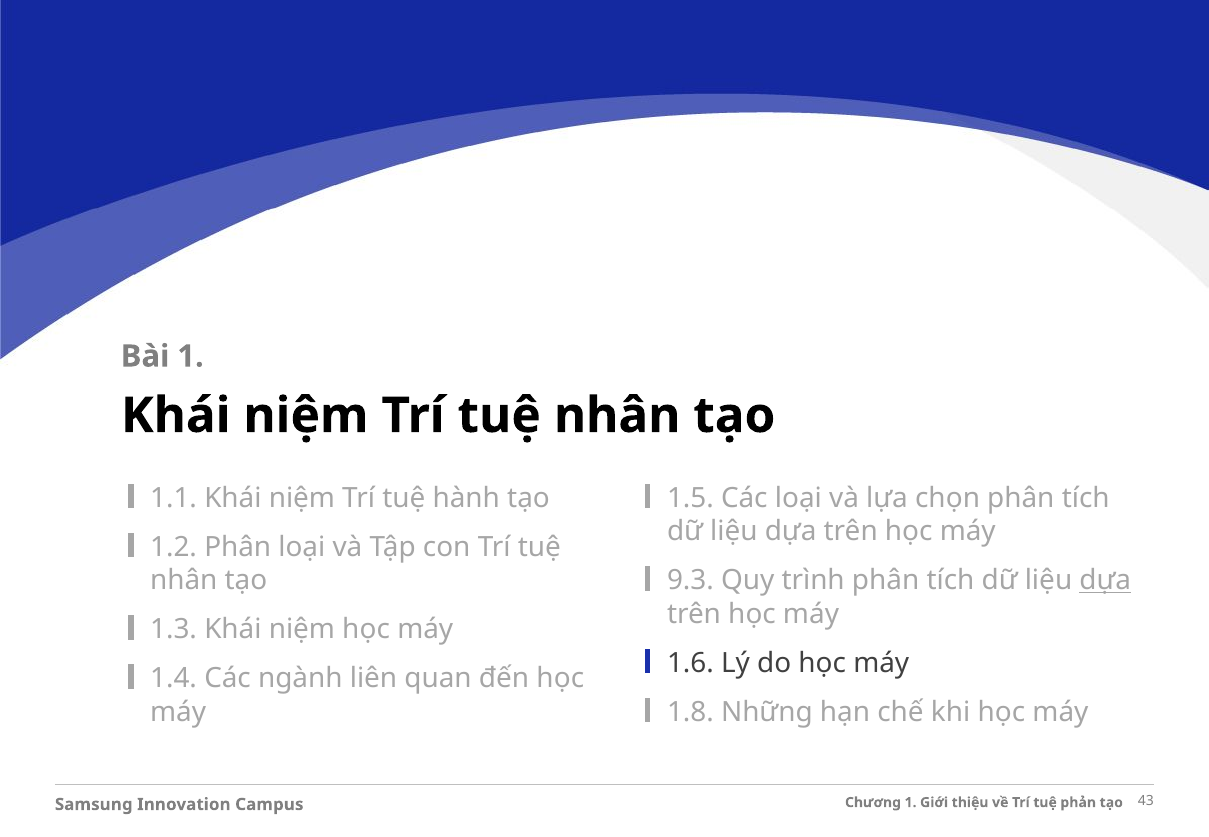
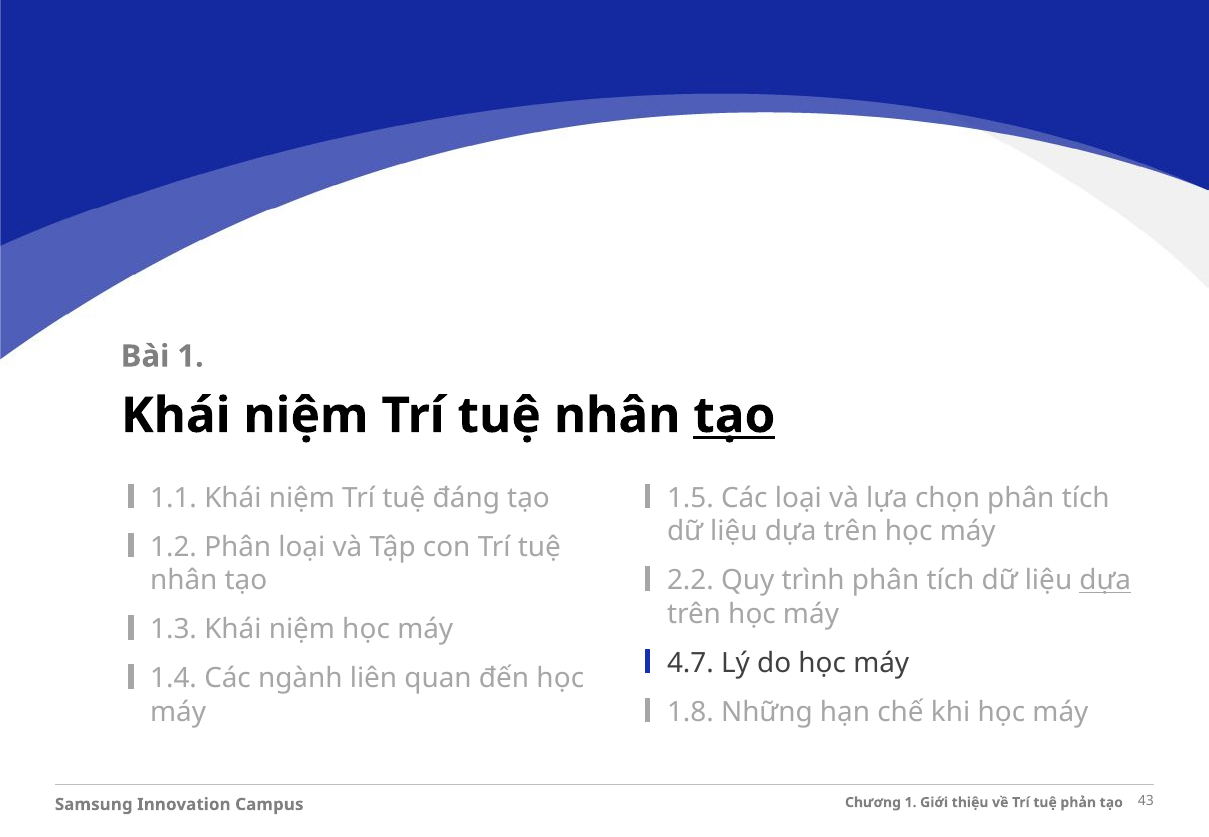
tạo at (734, 416) underline: none -> present
hành: hành -> đáng
9.3: 9.3 -> 2.2
1.6: 1.6 -> 4.7
